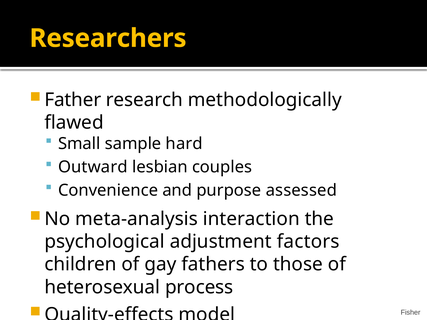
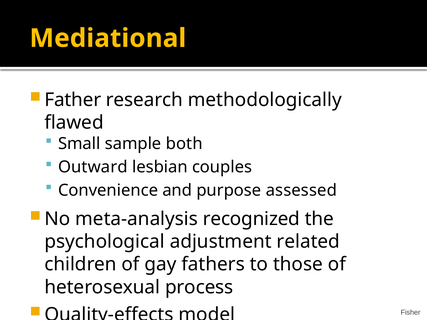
Researchers: Researchers -> Mediational
hard: hard -> both
interaction: interaction -> recognized
factors: factors -> related
